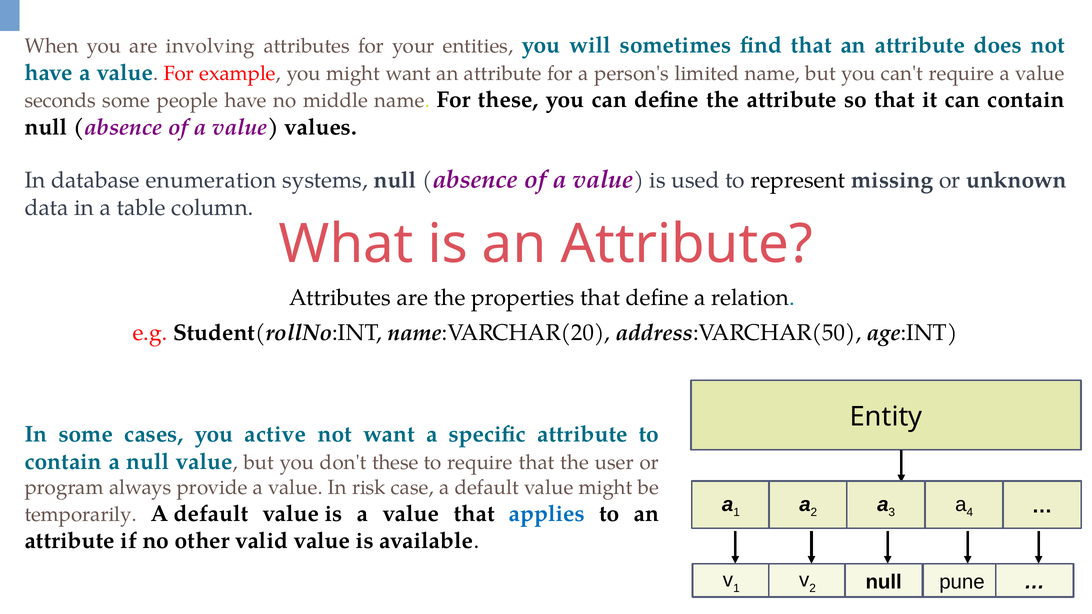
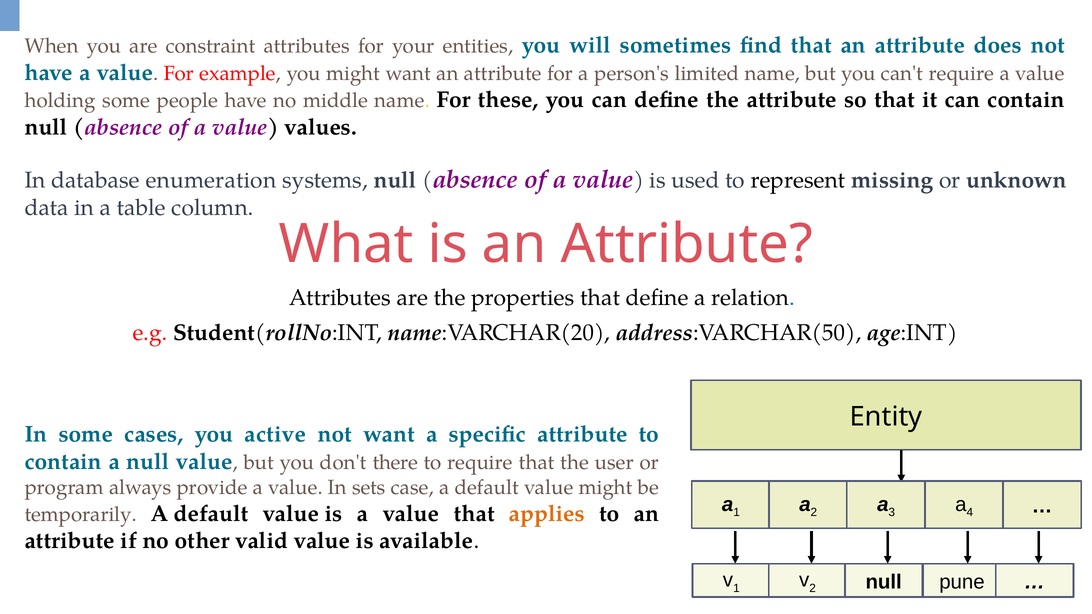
involving: involving -> constraint
seconds: seconds -> holding
don't these: these -> there
risk: risk -> sets
applies colour: blue -> orange
